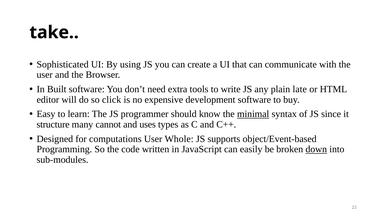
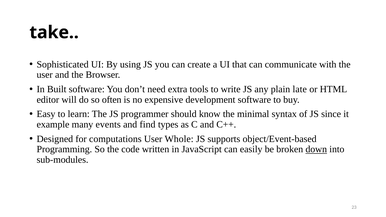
click: click -> often
minimal underline: present -> none
structure: structure -> example
cannot: cannot -> events
uses: uses -> find
